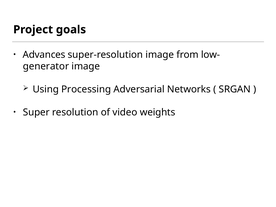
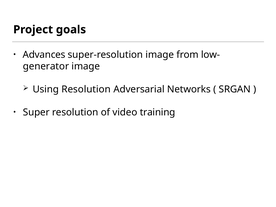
Using Processing: Processing -> Resolution
weights: weights -> training
